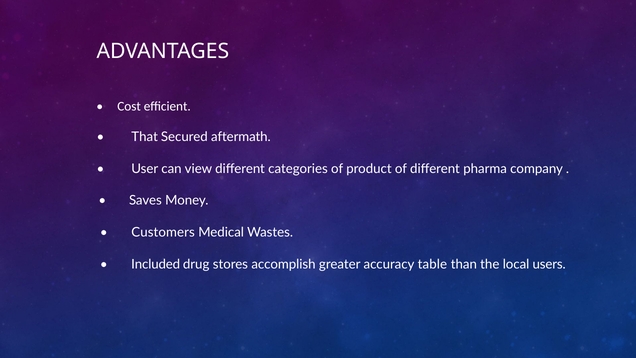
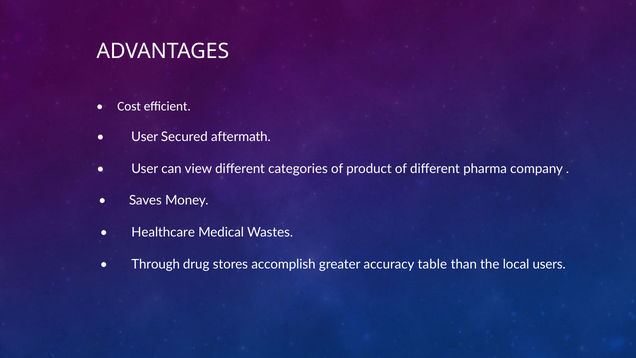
That at (145, 137): That -> User
Customers: Customers -> Healthcare
Included: Included -> Through
